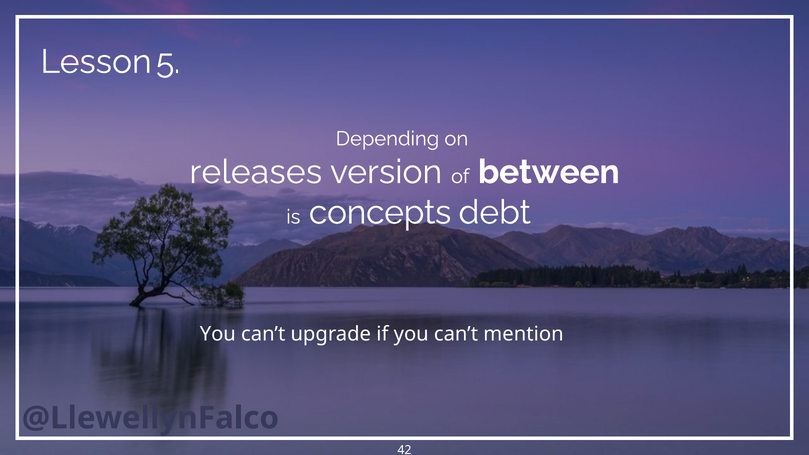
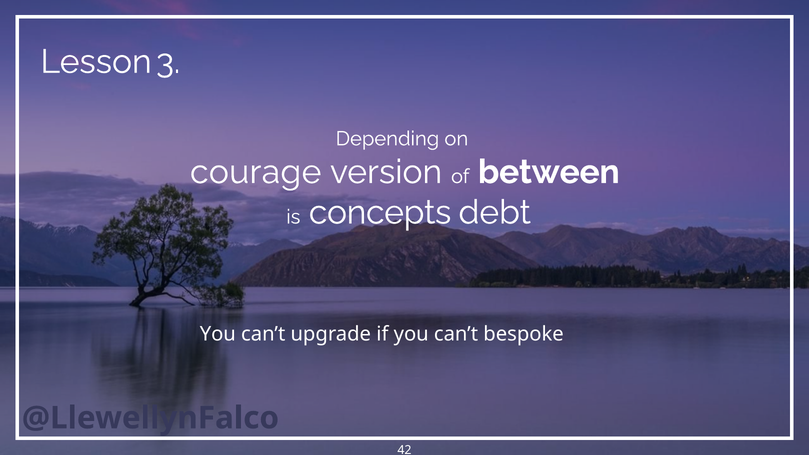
5: 5 -> 3
releases: releases -> courage
mention: mention -> bespoke
